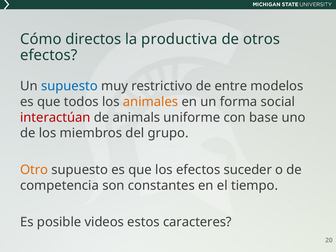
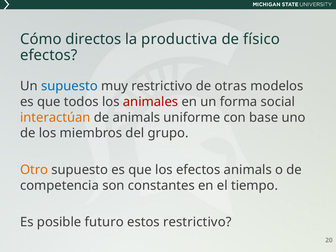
otros: otros -> físico
entre: entre -> otras
animales colour: orange -> red
interactúan colour: red -> orange
efectos suceder: suceder -> animals
videos: videos -> futuro
estos caracteres: caracteres -> restrictivo
